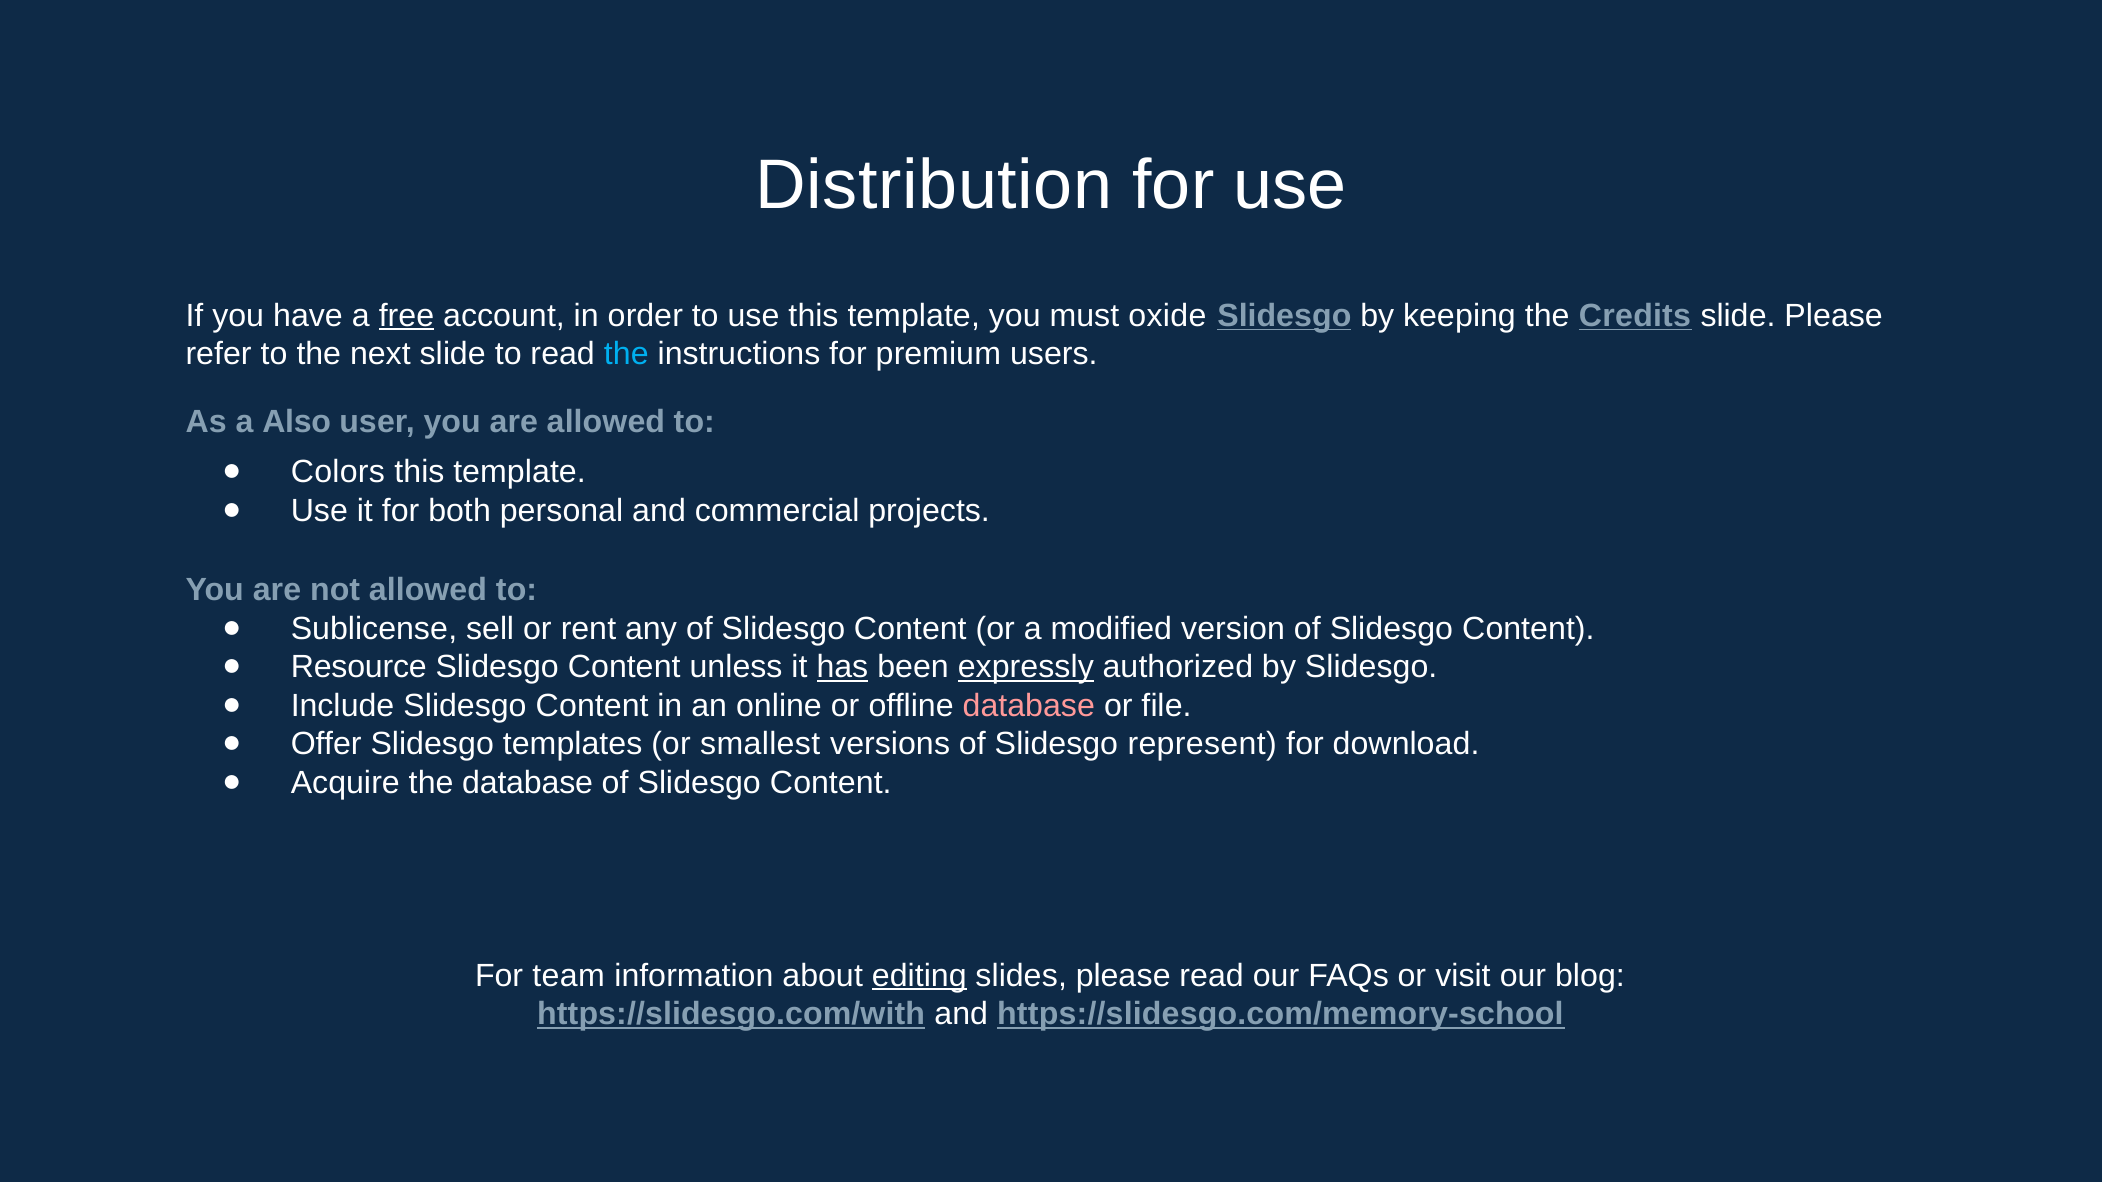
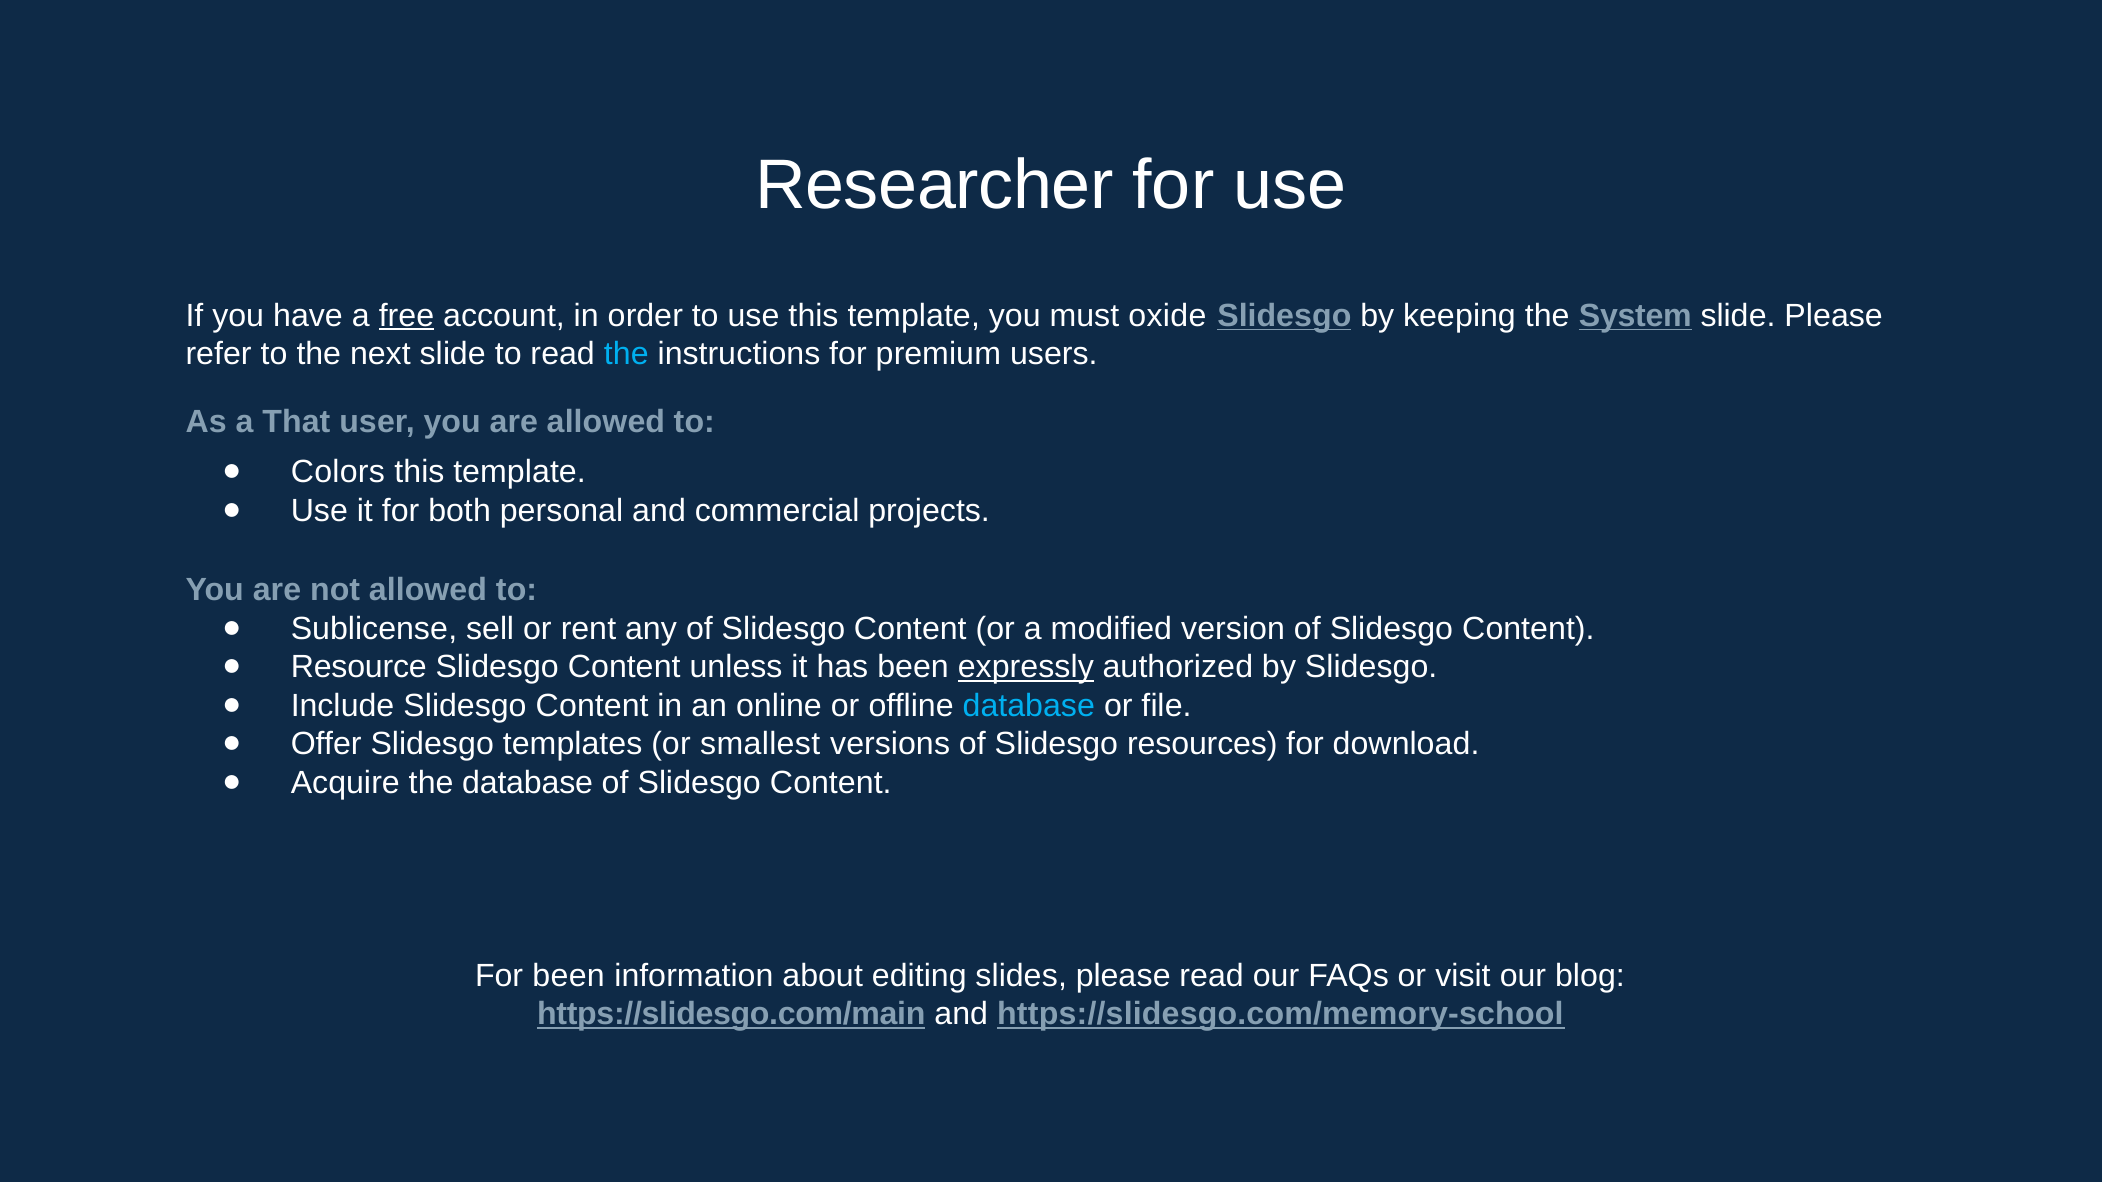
Distribution: Distribution -> Researcher
Credits: Credits -> System
Also: Also -> That
has underline: present -> none
database at (1029, 706) colour: pink -> light blue
represent: represent -> resources
For team: team -> been
editing underline: present -> none
https://slidesgo.com/with: https://slidesgo.com/with -> https://slidesgo.com/main
